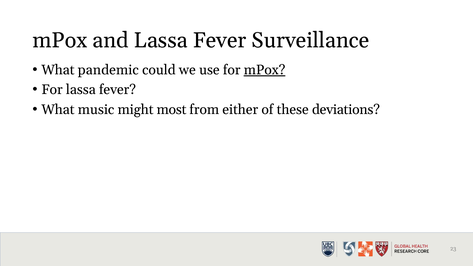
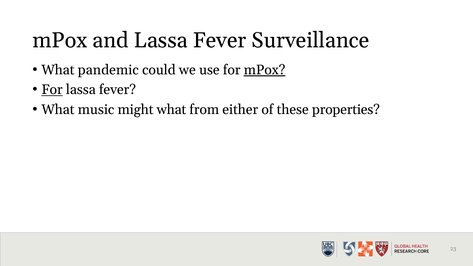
For at (52, 90) underline: none -> present
might most: most -> what
deviations: deviations -> properties
